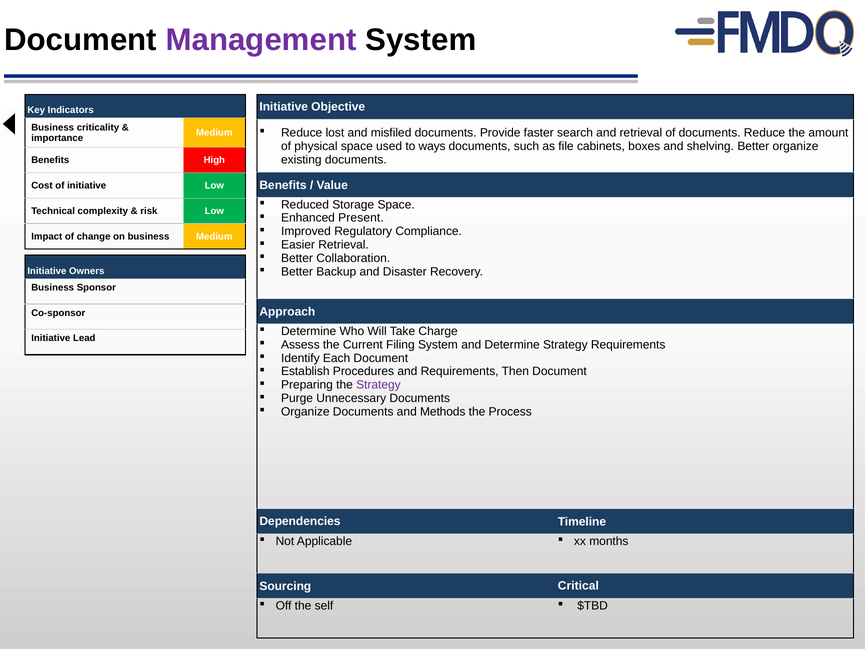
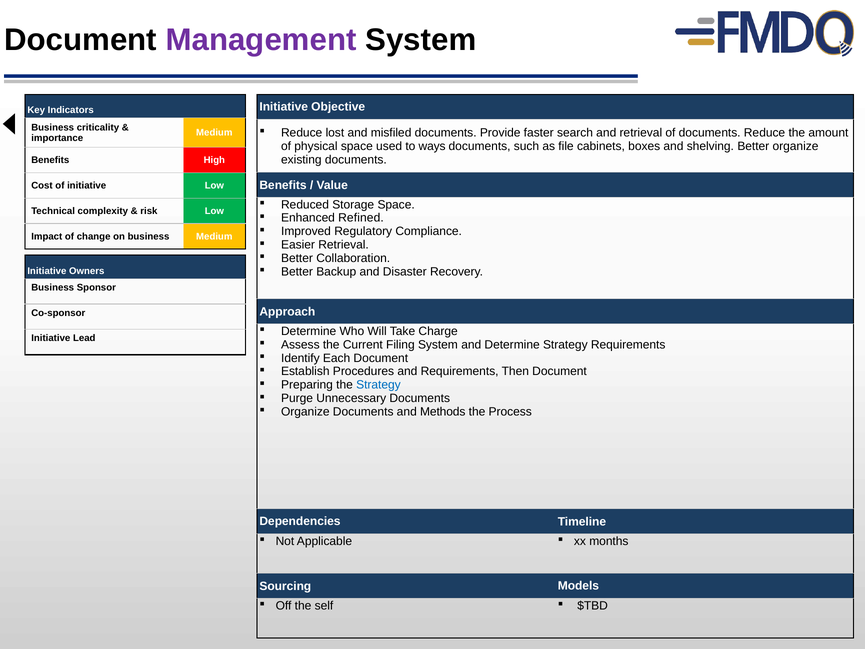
Present: Present -> Refined
Strategy at (378, 385) colour: purple -> blue
Critical: Critical -> Models
